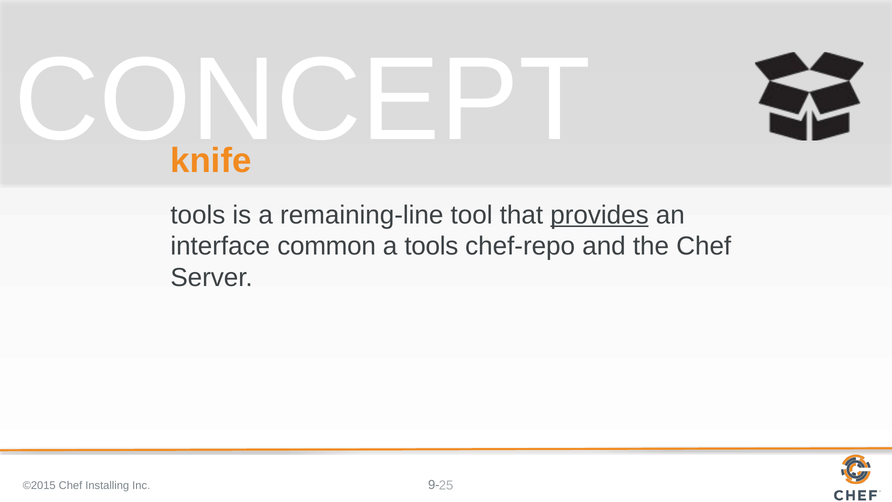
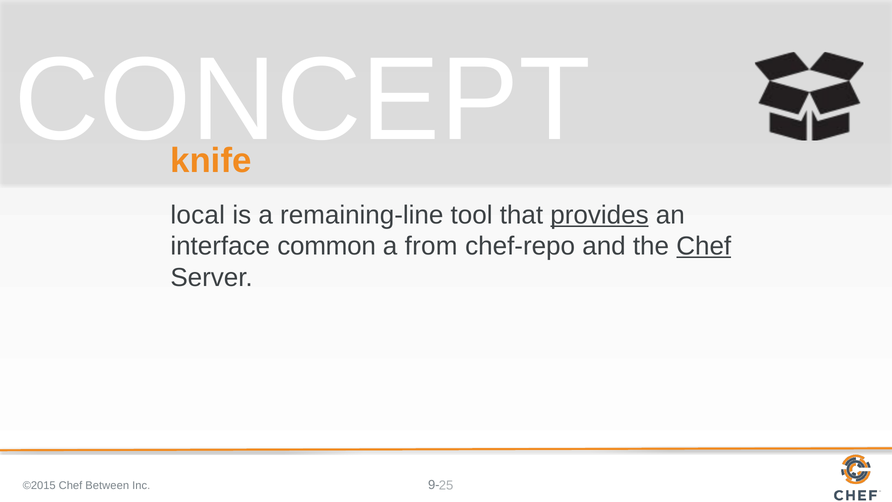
tools at (198, 215): tools -> local
a tools: tools -> from
Chef at (704, 246) underline: none -> present
Installing: Installing -> Between
